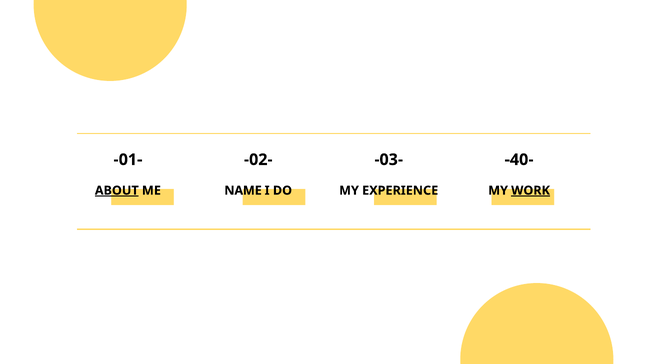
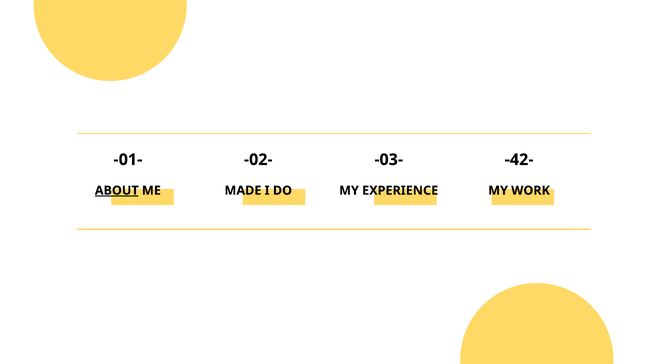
-40-: -40- -> -42-
NAME: NAME -> MADE
WORK underline: present -> none
